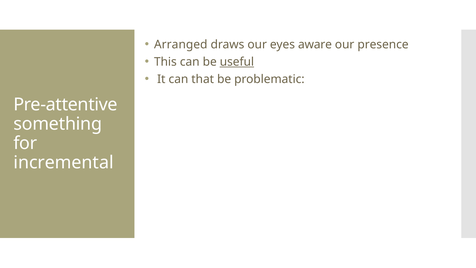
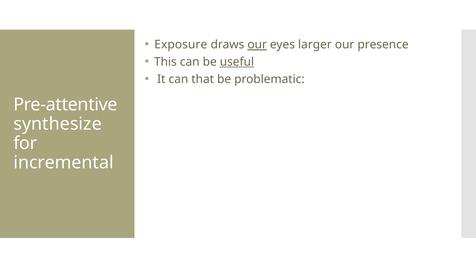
Arranged: Arranged -> Exposure
our at (257, 45) underline: none -> present
aware: aware -> larger
something: something -> synthesize
